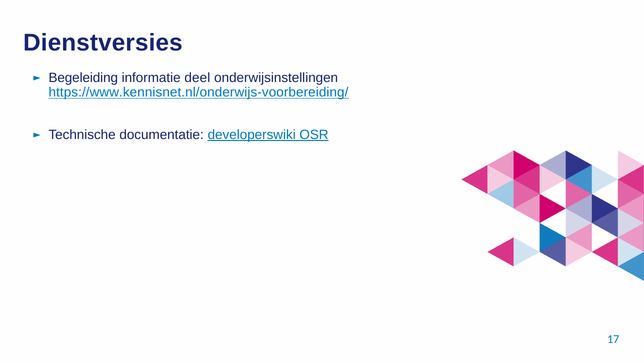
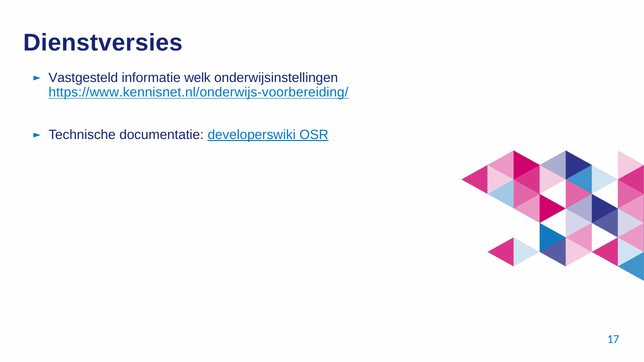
Begeleiding: Begeleiding -> Vastgesteld
deel: deel -> welk
